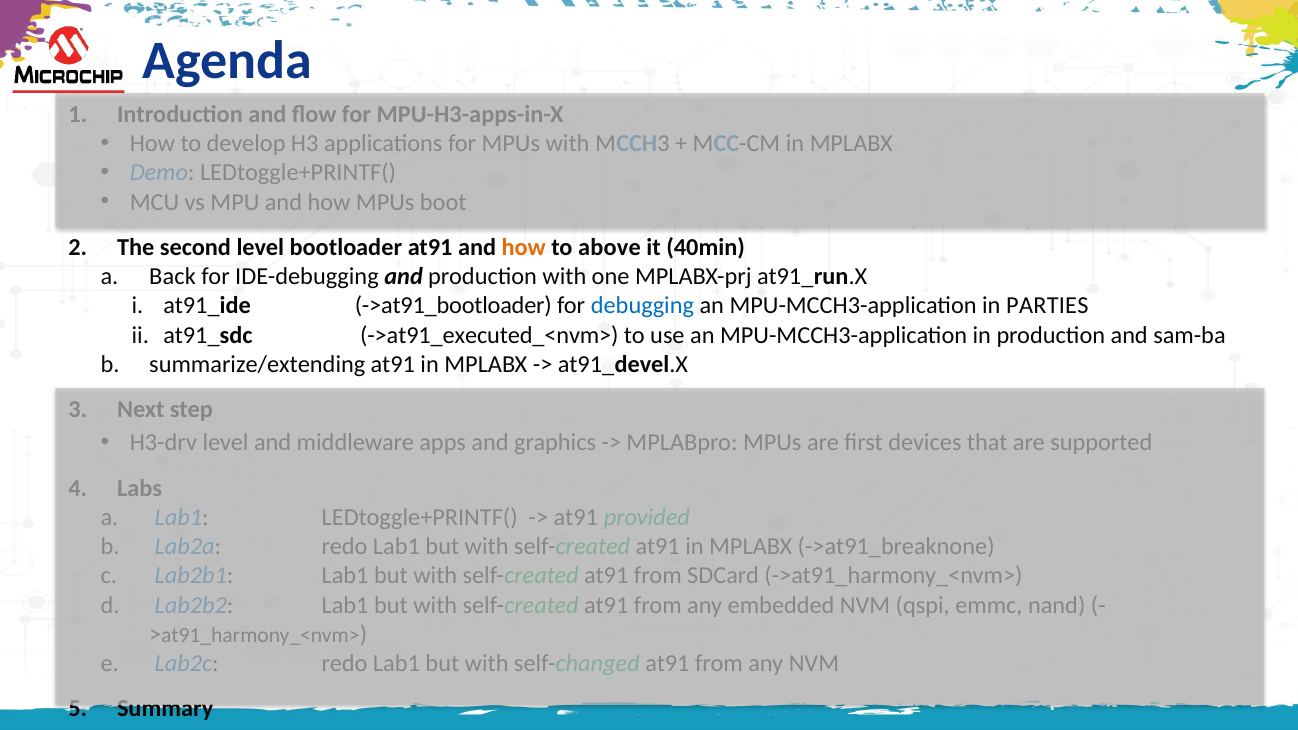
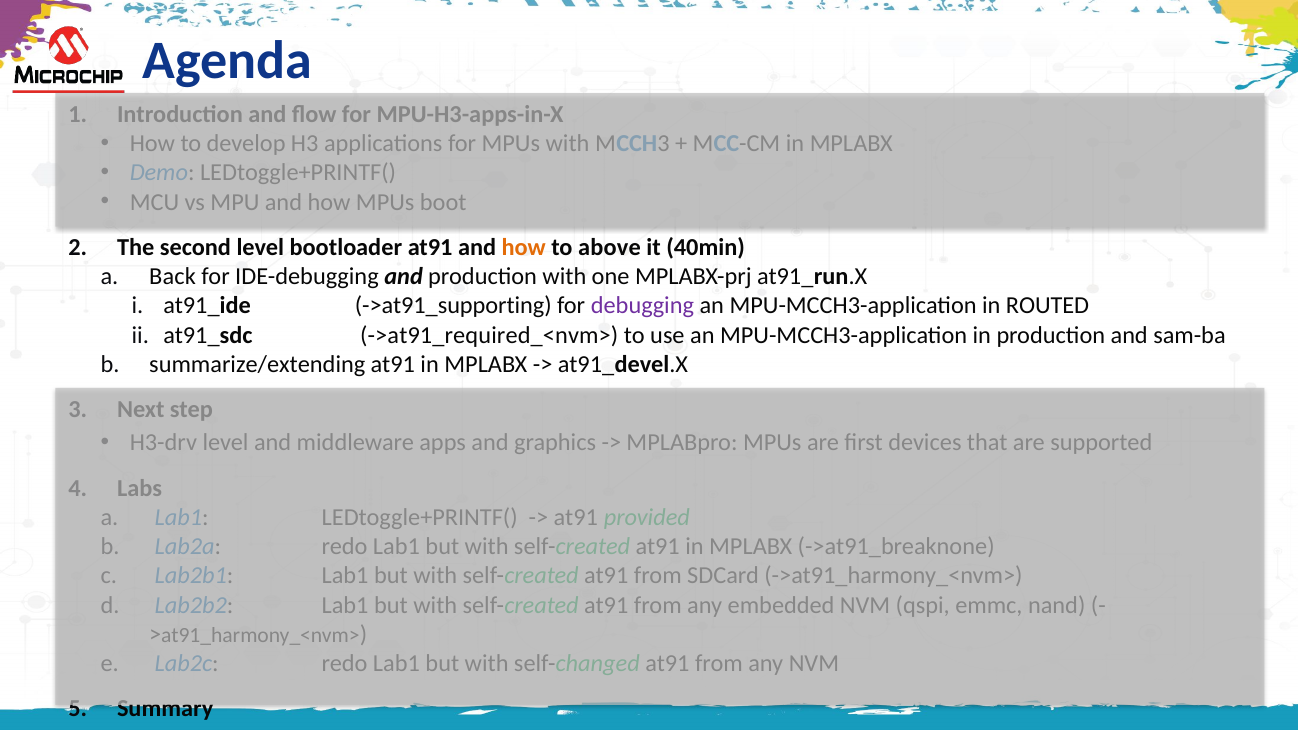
->at91_bootloader: ->at91_bootloader -> ->at91_supporting
debugging colour: blue -> purple
PARTIES: PARTIES -> ROUTED
->at91_executed_<nvm>: ->at91_executed_<nvm> -> ->at91_required_<nvm>
